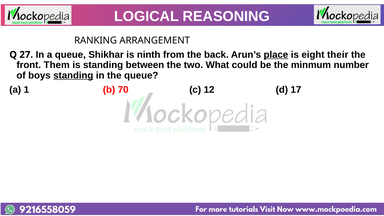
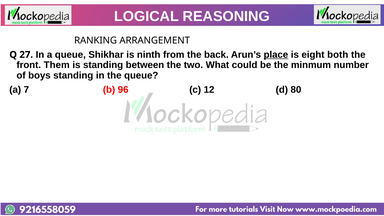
their: their -> both
standing at (73, 75) underline: present -> none
1: 1 -> 7
70: 70 -> 96
17: 17 -> 80
